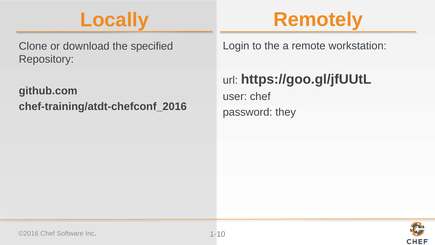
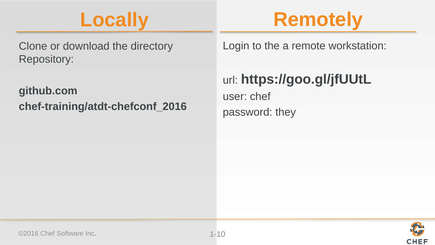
specified: specified -> directory
